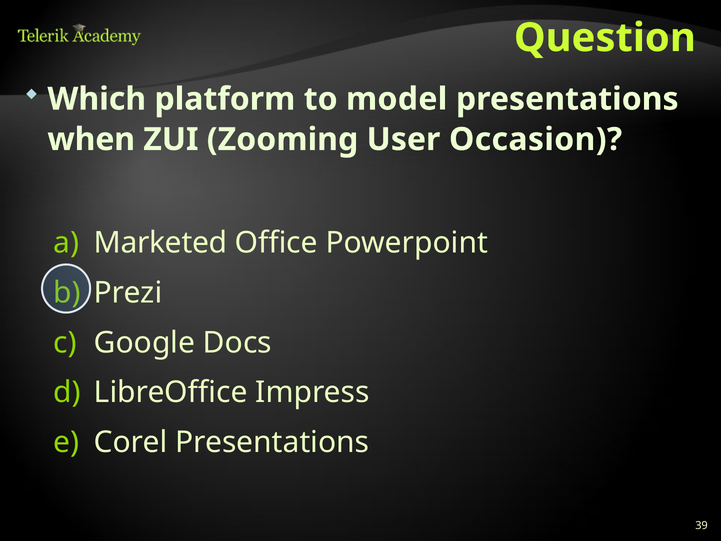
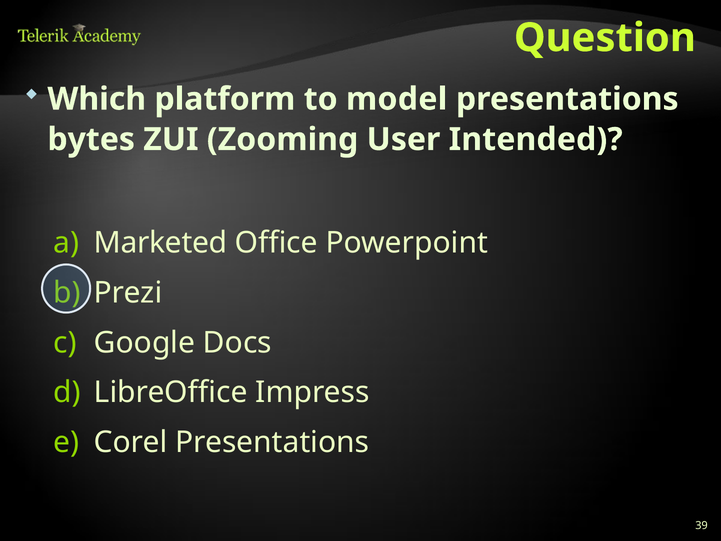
when: when -> bytes
Occasion: Occasion -> Intended
